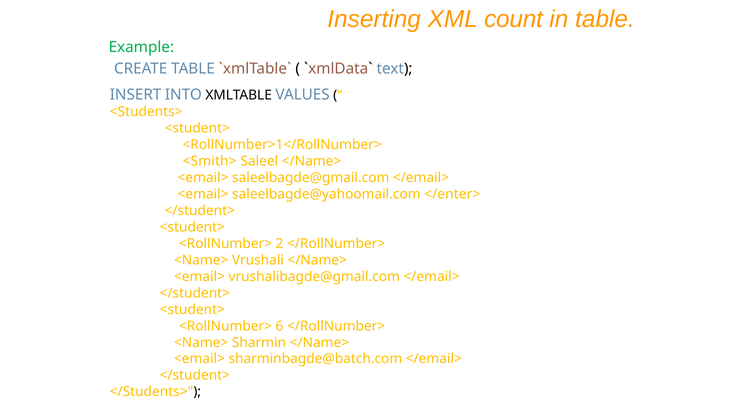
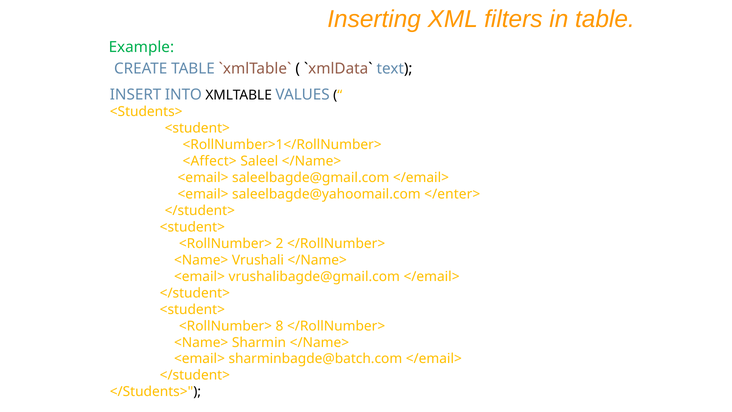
count: count -> filters
<Smith>: <Smith> -> <Affect>
6: 6 -> 8
